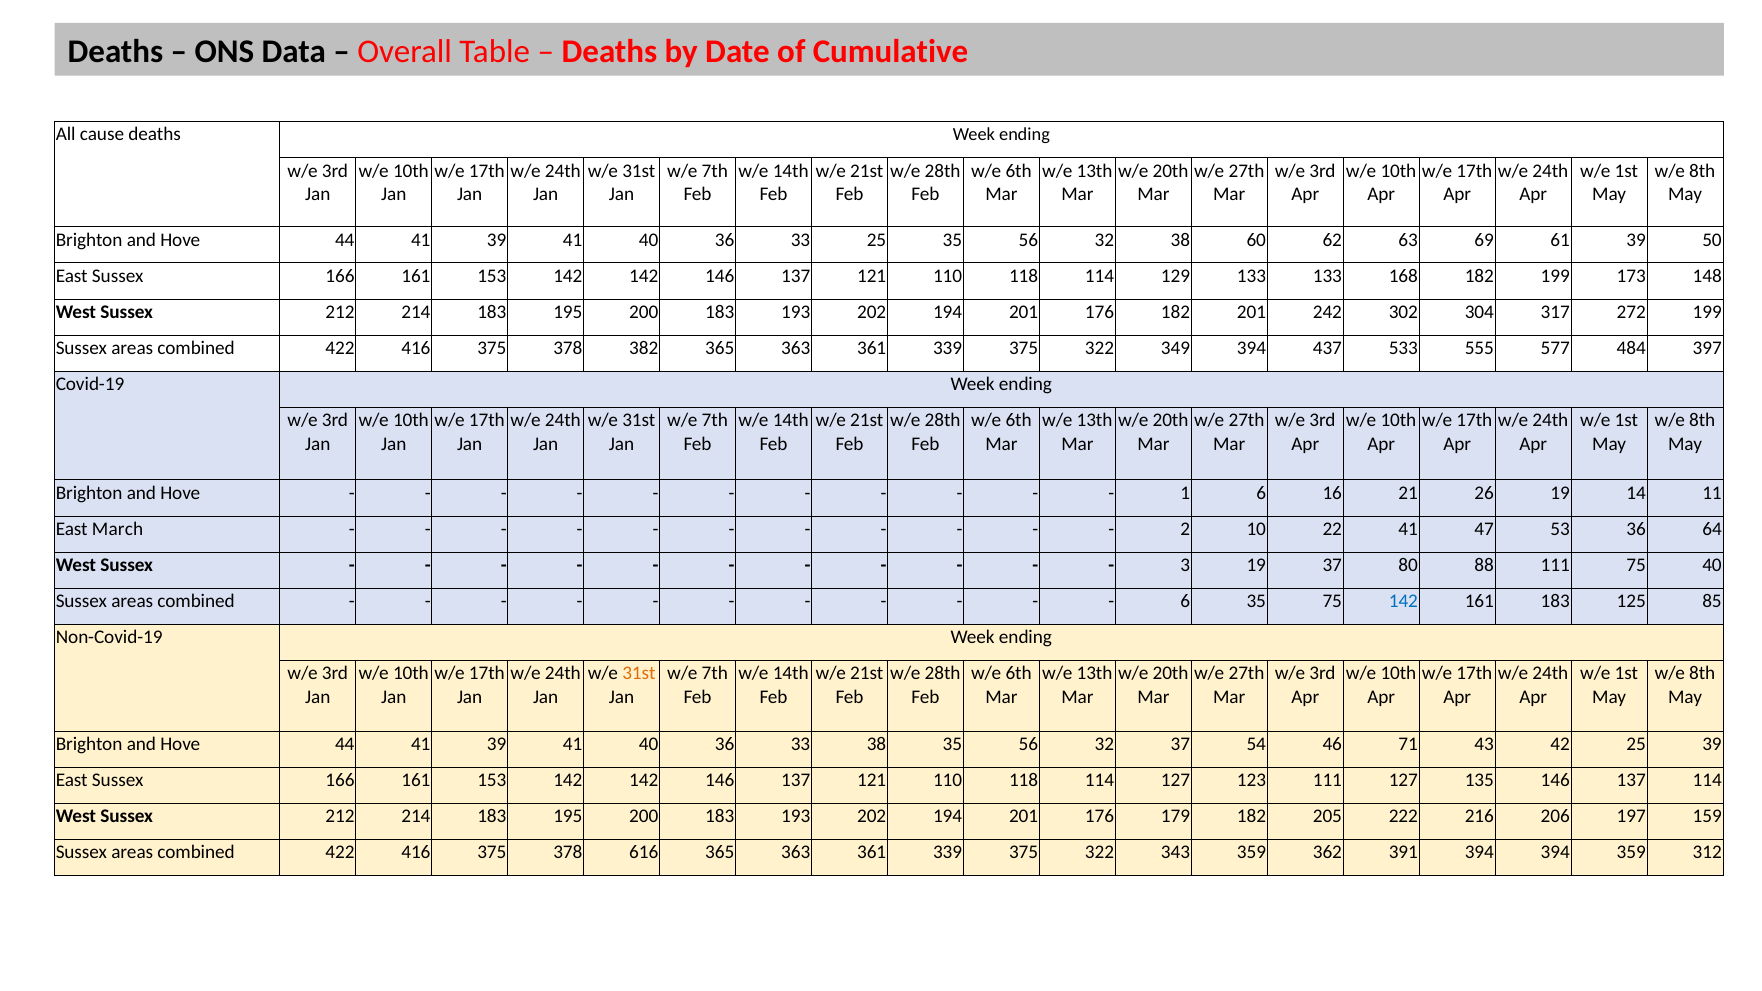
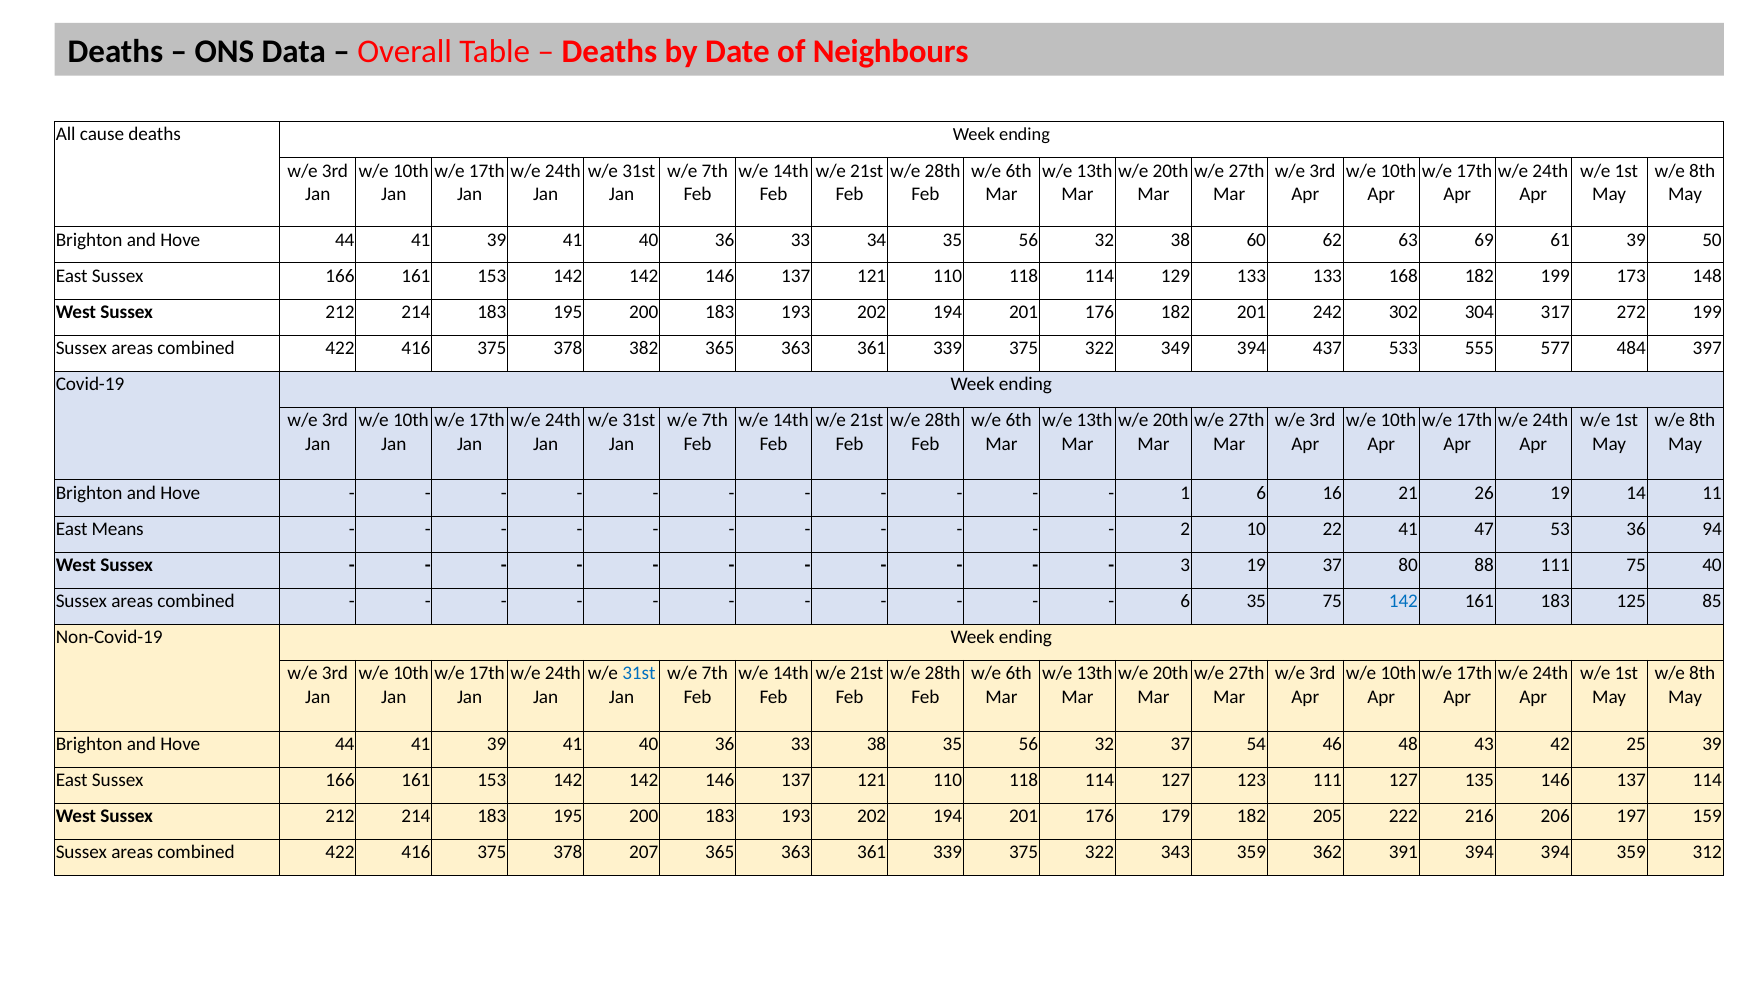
Cumulative: Cumulative -> Neighbours
33 25: 25 -> 34
March: March -> Means
64: 64 -> 94
31st at (639, 674) colour: orange -> blue
71: 71 -> 48
616: 616 -> 207
